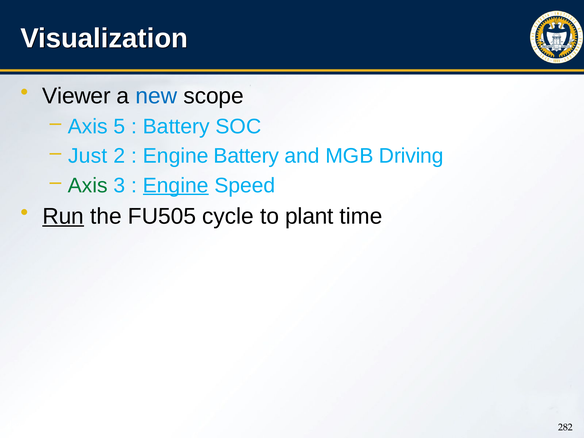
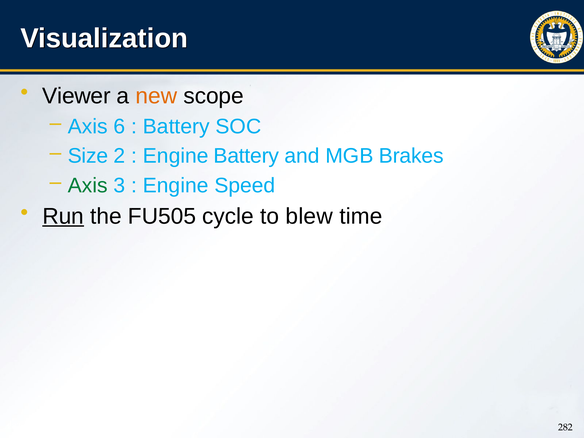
new colour: blue -> orange
5: 5 -> 6
Just: Just -> Size
Driving: Driving -> Brakes
Engine at (176, 185) underline: present -> none
plant: plant -> blew
